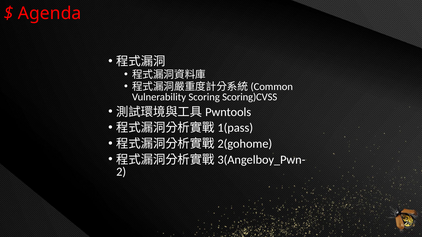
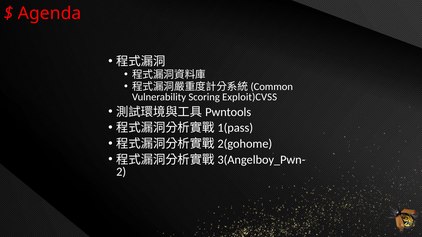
Scoring)CVSS: Scoring)CVSS -> Exploit)CVSS
